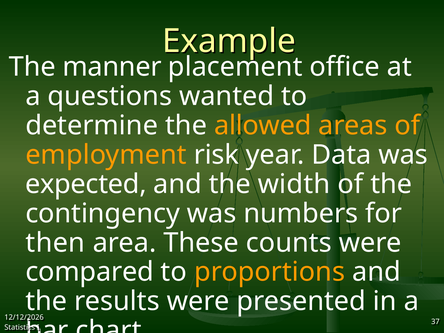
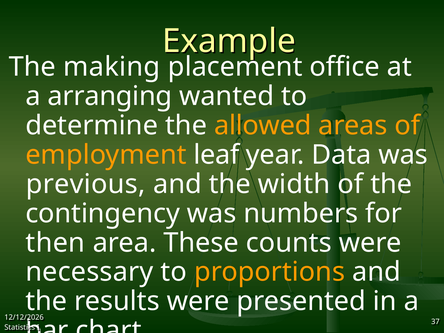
manner: manner -> making
questions: questions -> arranging
risk: risk -> leaf
expected: expected -> previous
compared: compared -> necessary
